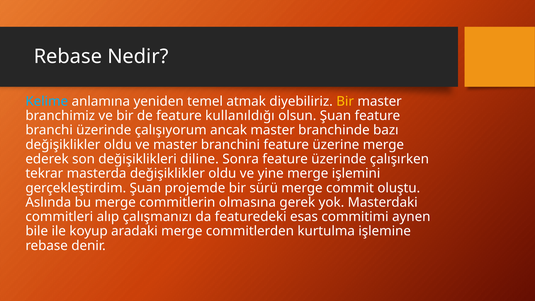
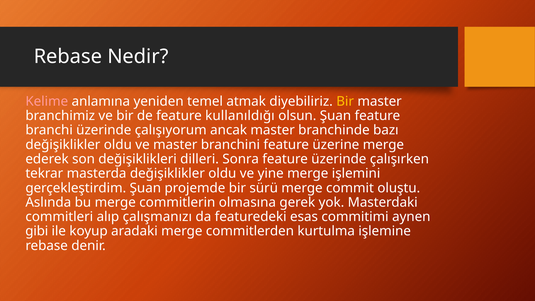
Kelime colour: light blue -> pink
diline: diline -> dilleri
bile: bile -> gibi
